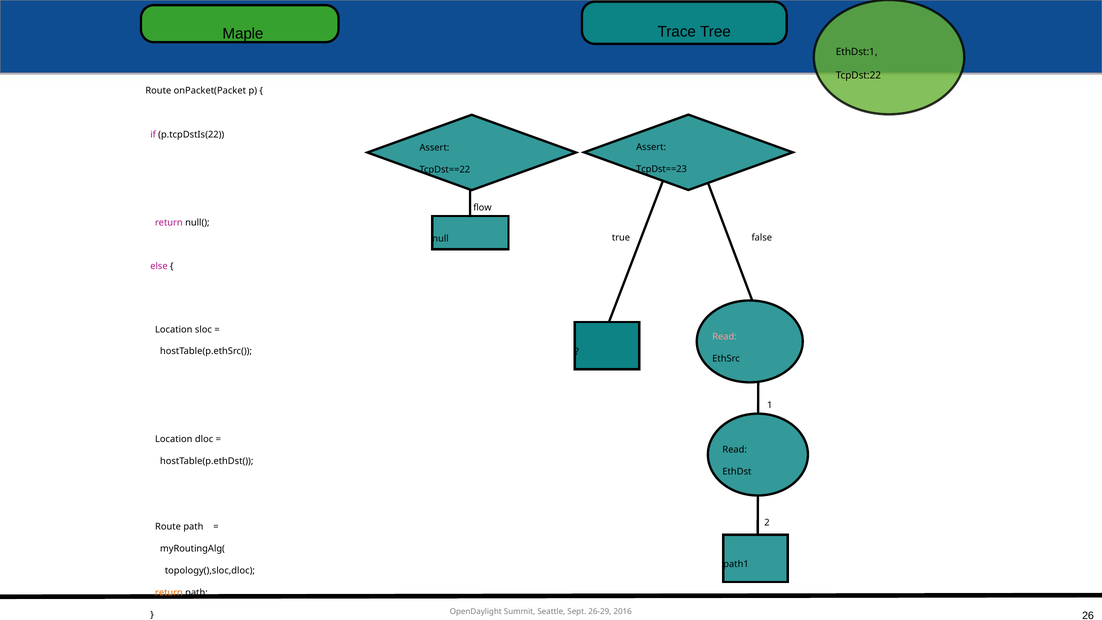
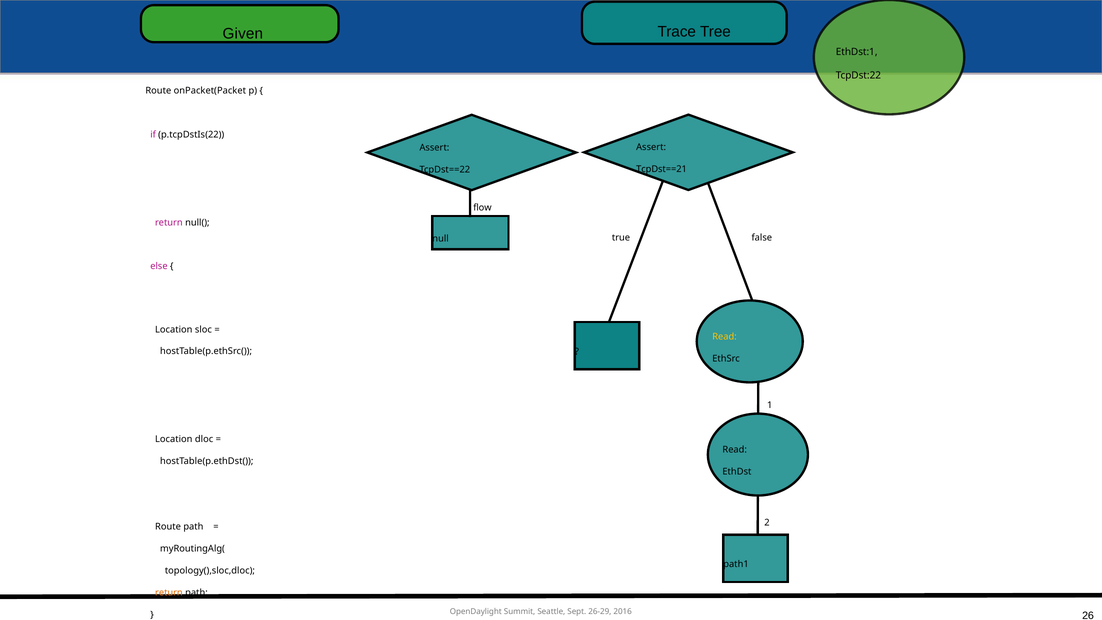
Maple: Maple -> Given
TcpDst==23: TcpDst==23 -> TcpDst==21
Read at (725, 336) colour: pink -> yellow
